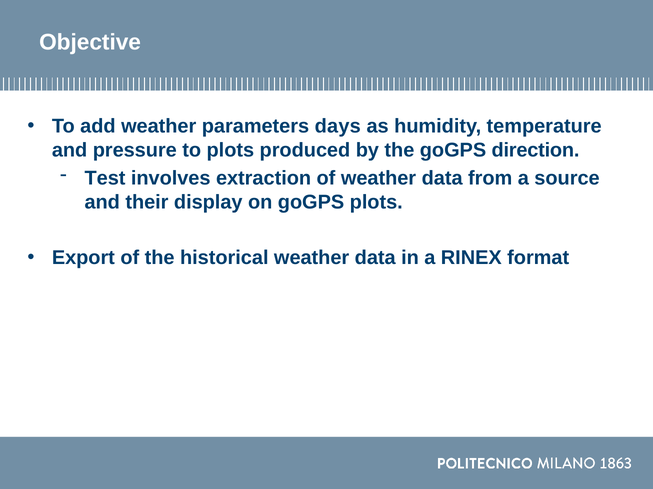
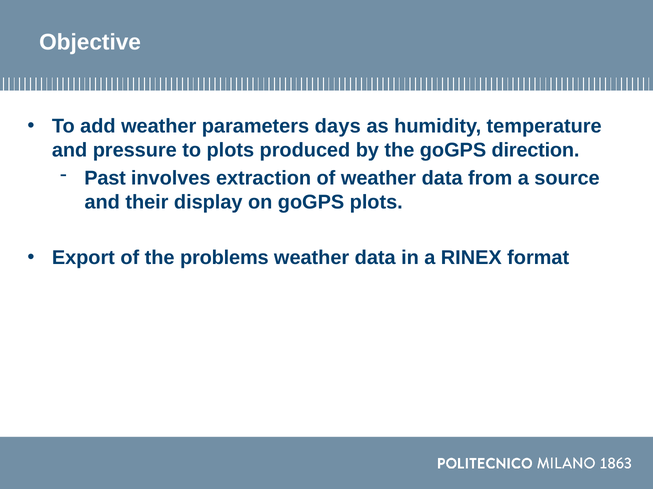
Test: Test -> Past
historical: historical -> problems
